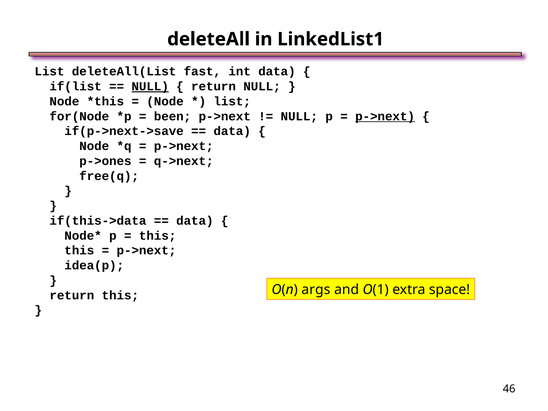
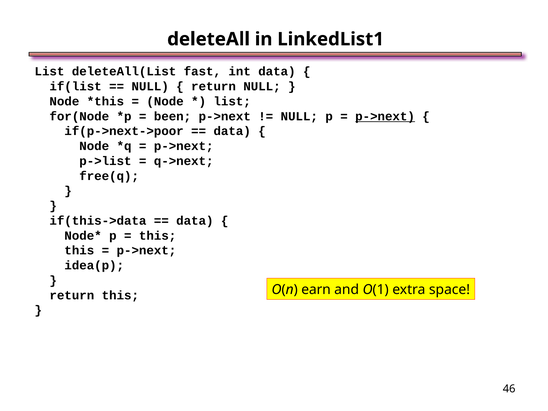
NULL at (150, 86) underline: present -> none
if(p->next->save: if(p->next->save -> if(p->next->poor
p->ones: p->ones -> p->list
args: args -> earn
